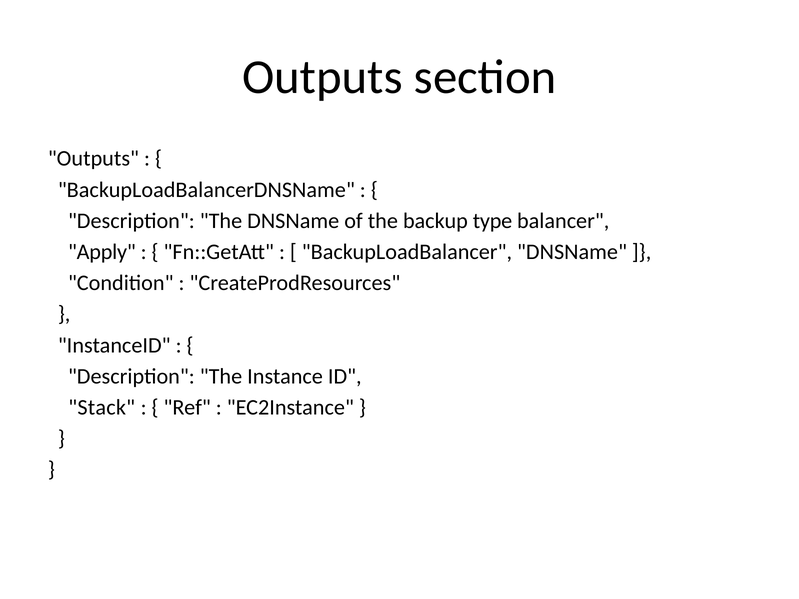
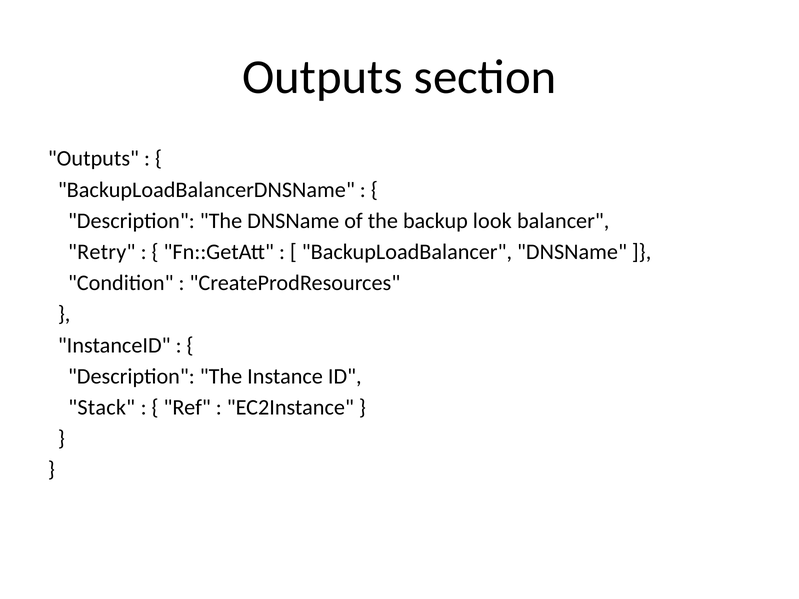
type: type -> look
Apply: Apply -> Retry
